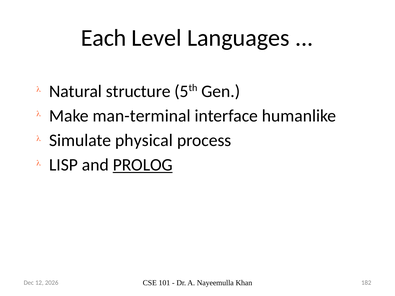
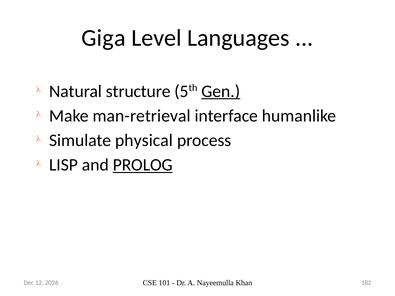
Each: Each -> Giga
Gen underline: none -> present
man-terminal: man-terminal -> man-retrieval
